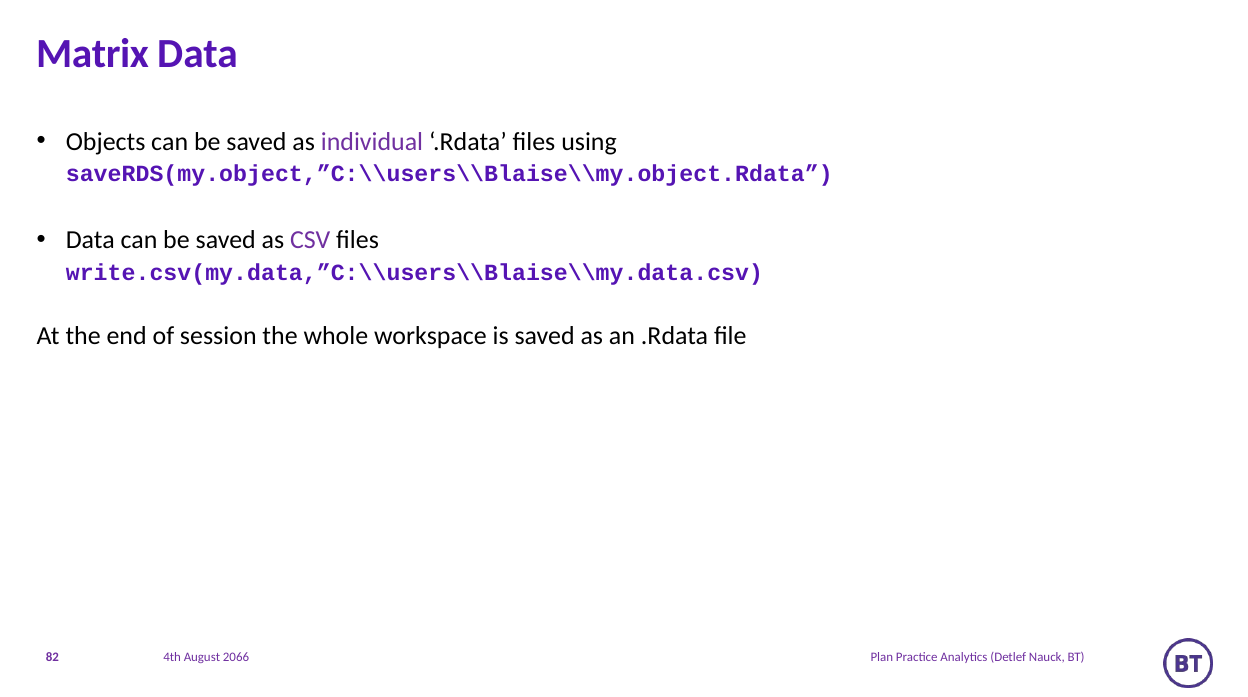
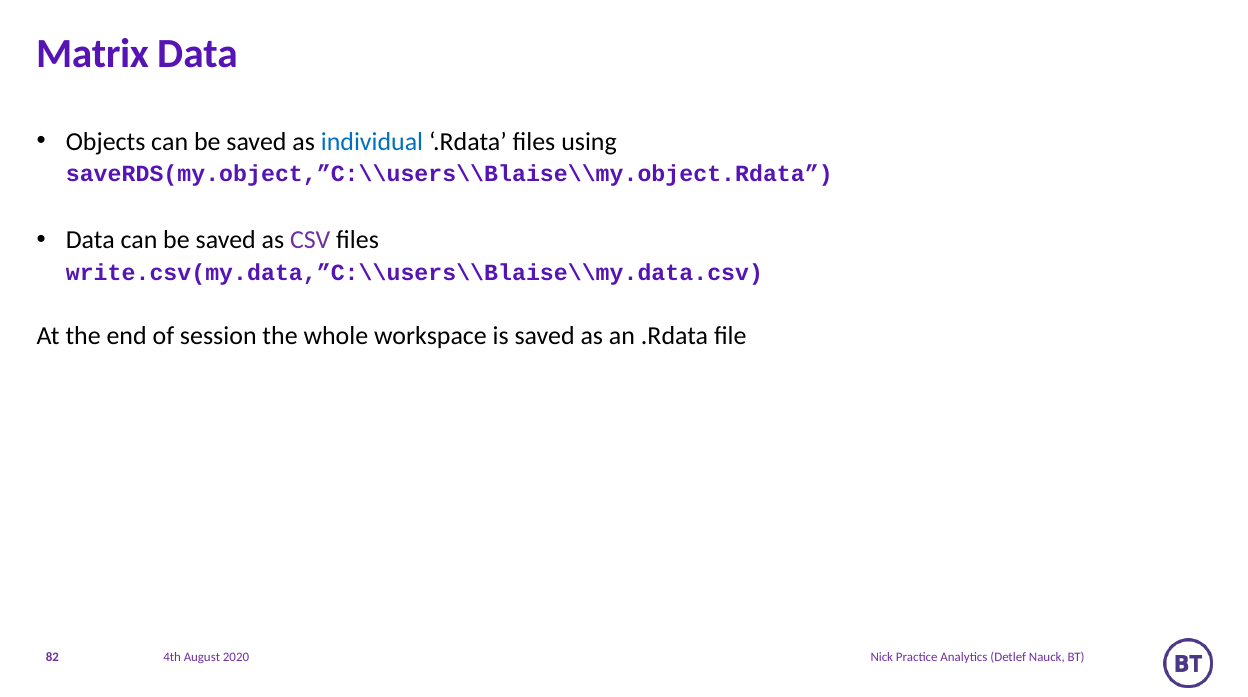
individual colour: purple -> blue
2066: 2066 -> 2020
Plan: Plan -> Nick
